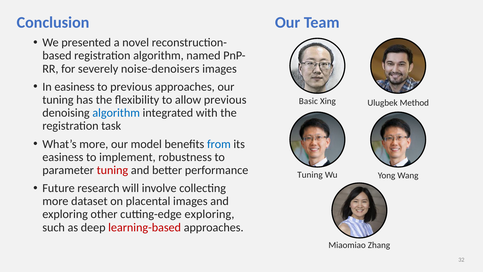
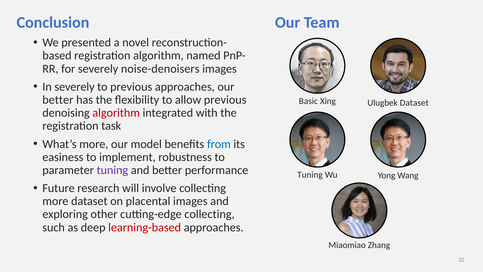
In easiness: easiness -> severely
tuning at (58, 100): tuning -> better
Ulugbek Method: Method -> Dataset
algorithm at (116, 113) colour: blue -> red
tuning at (112, 170) colour: red -> purple
cutting-edge exploring: exploring -> collecting
